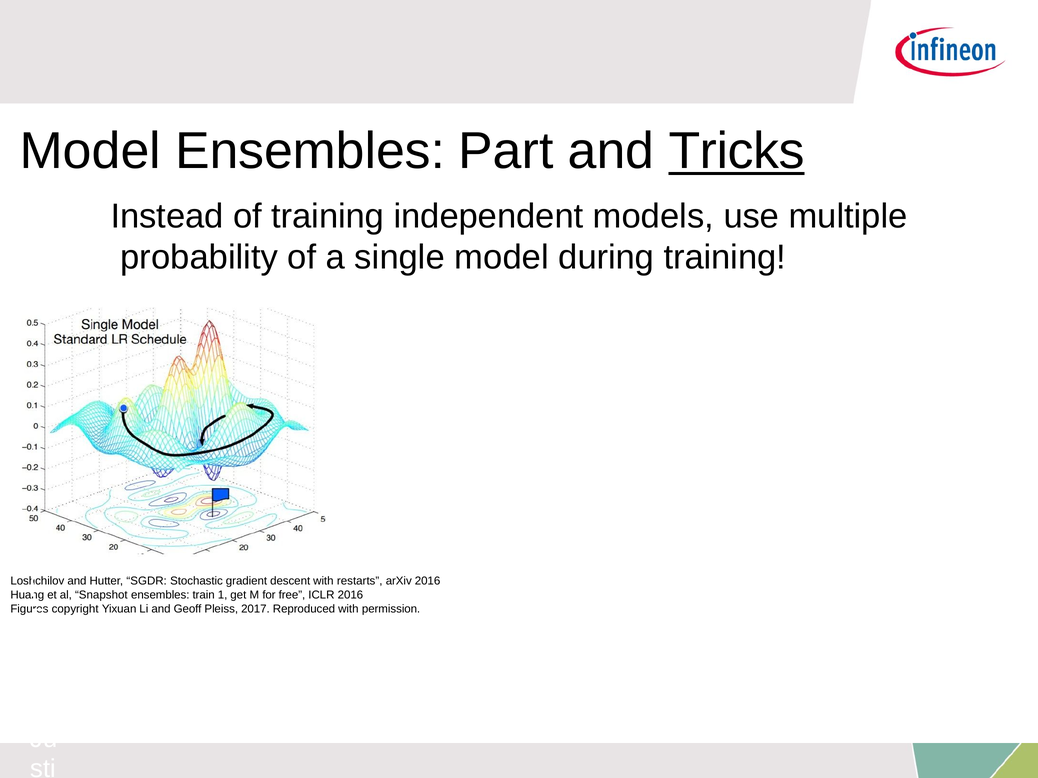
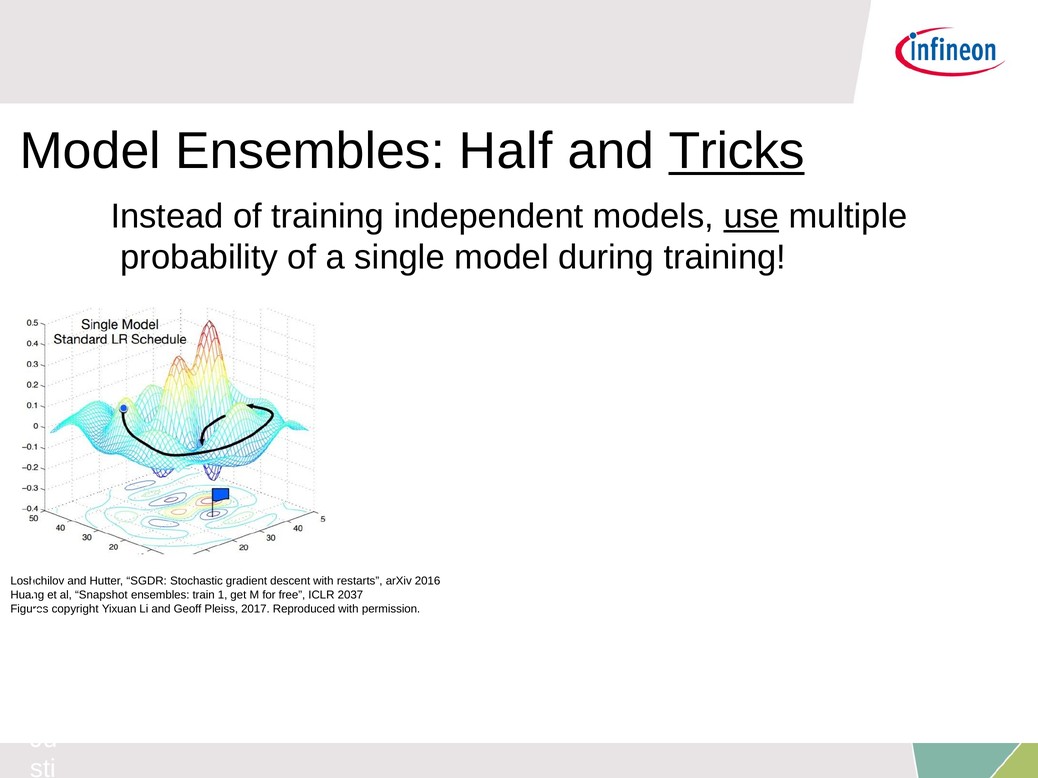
Part: Part -> Half
use underline: none -> present
ICLR 2016: 2016 -> 2037
